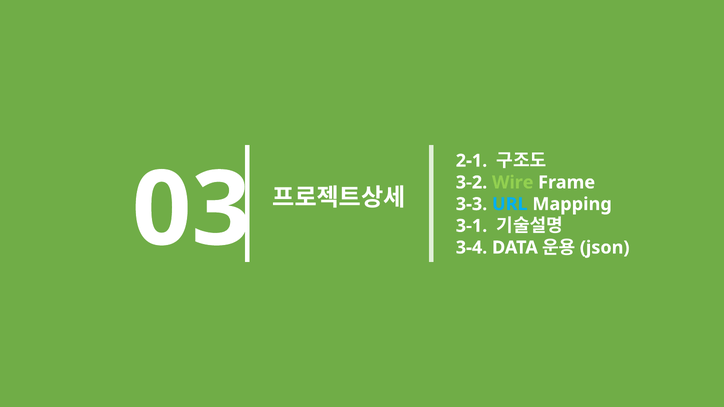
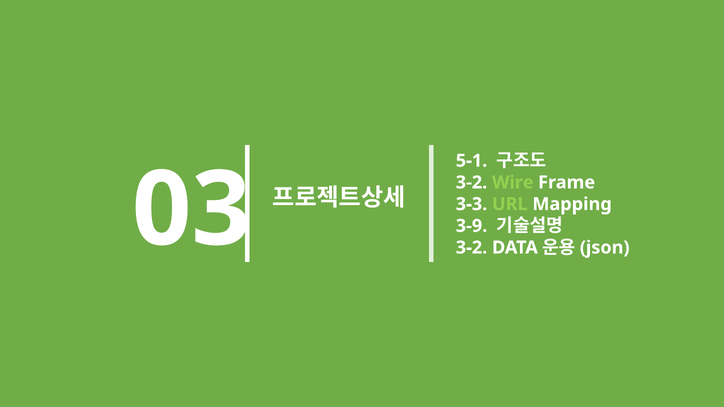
2-1: 2-1 -> 5-1
URL colour: light blue -> light green
3-1: 3-1 -> 3-9
3-4 at (472, 248): 3-4 -> 3-2
